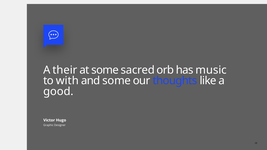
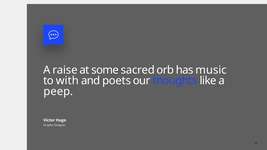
their: their -> raise
and some: some -> poets
good: good -> peep
